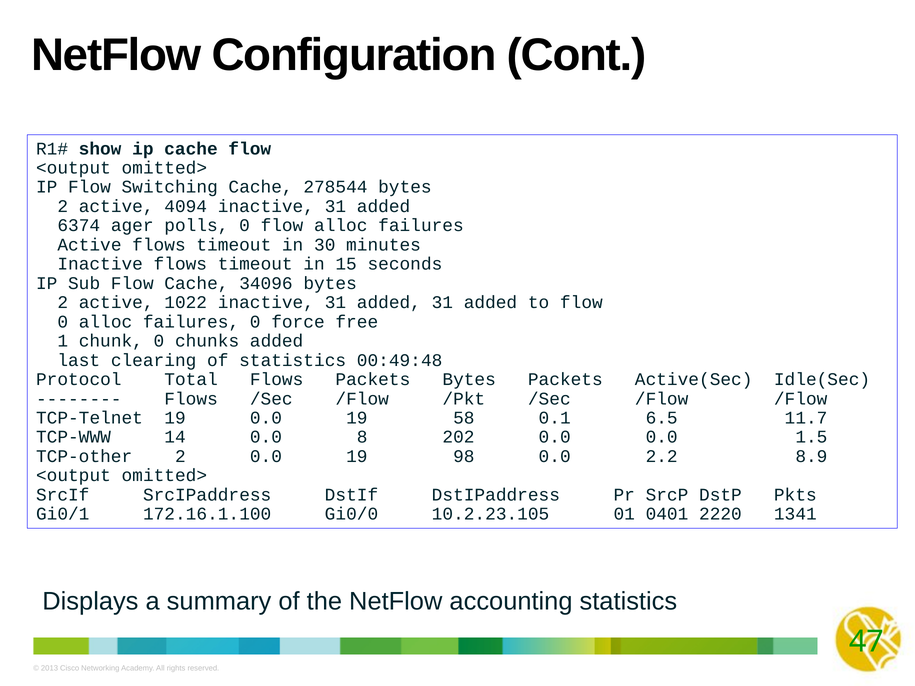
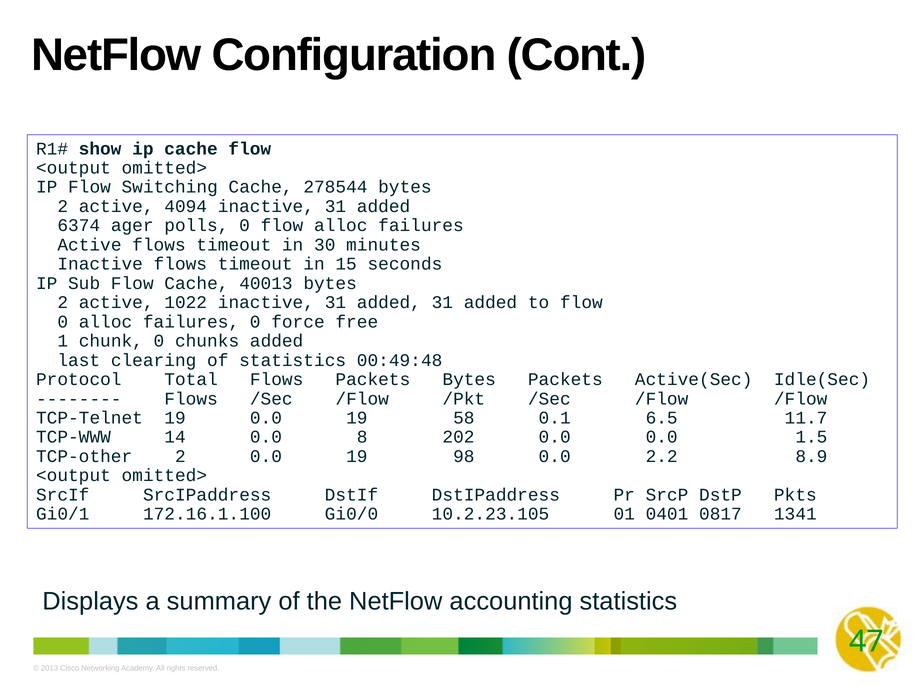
34096: 34096 -> 40013
2220: 2220 -> 0817
